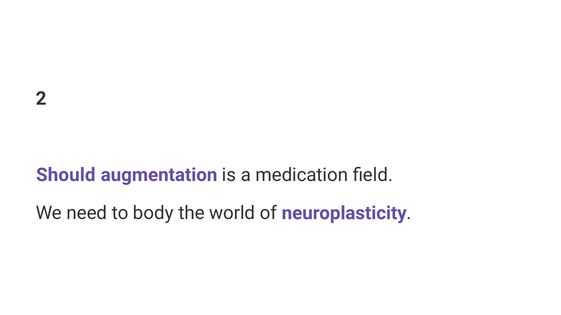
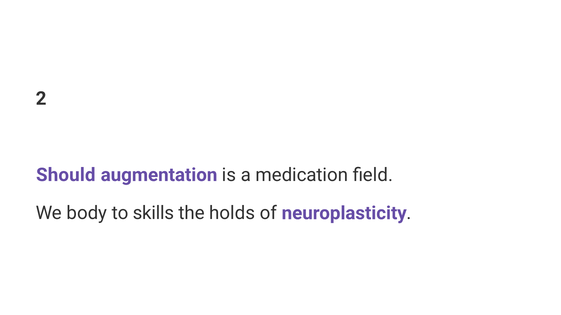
need: need -> body
body: body -> skills
world: world -> holds
